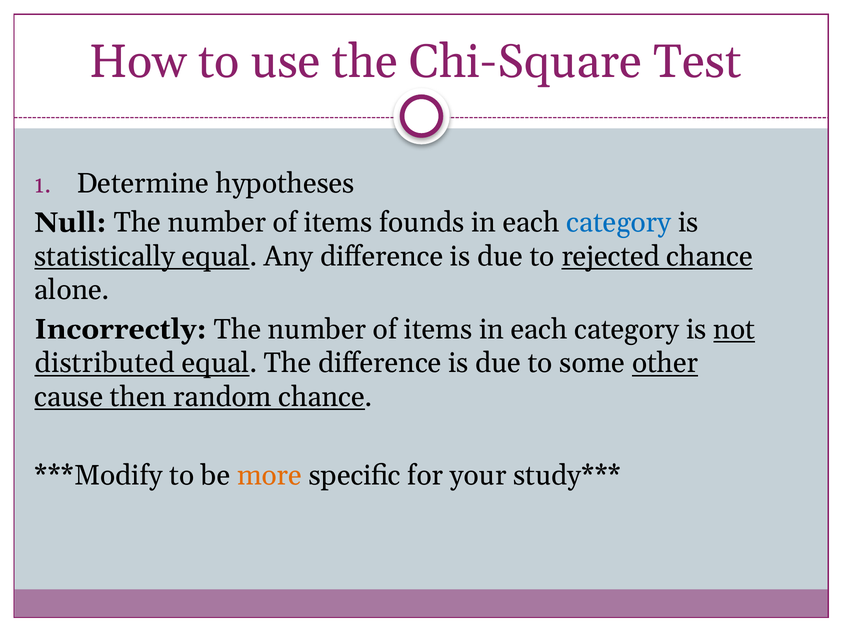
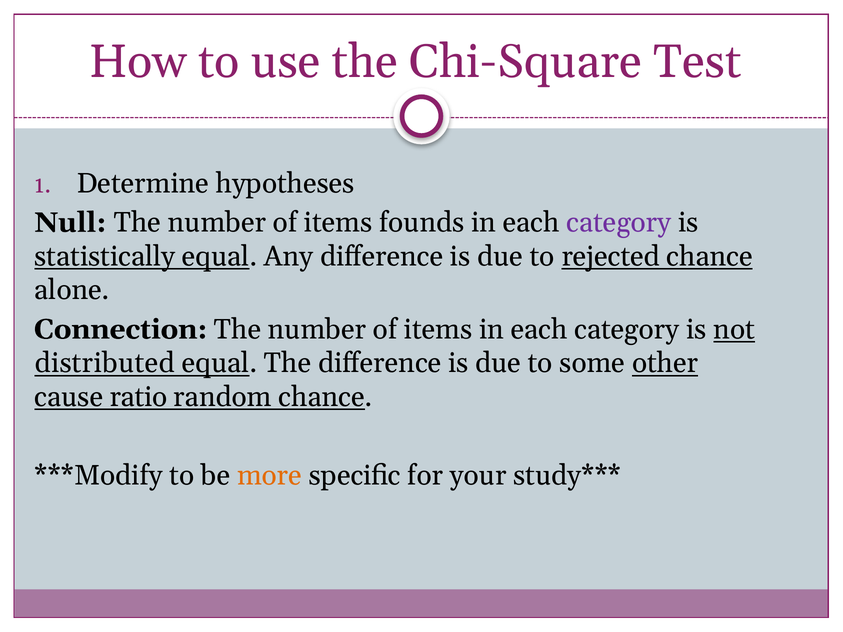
category at (619, 223) colour: blue -> purple
Incorrectly: Incorrectly -> Connection
then: then -> ratio
